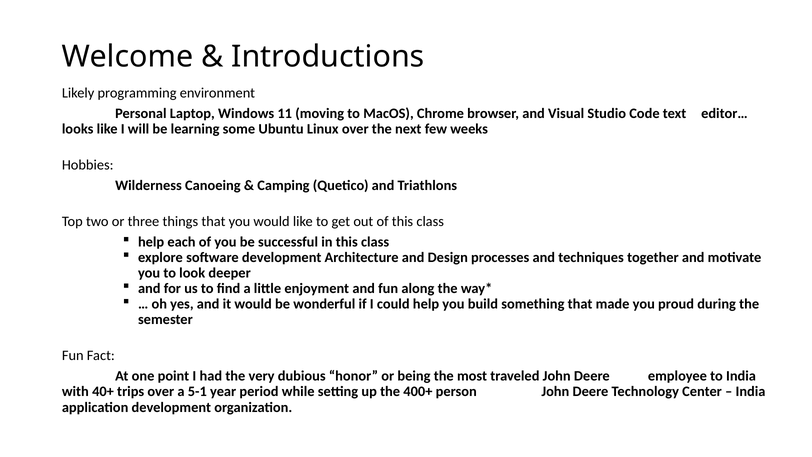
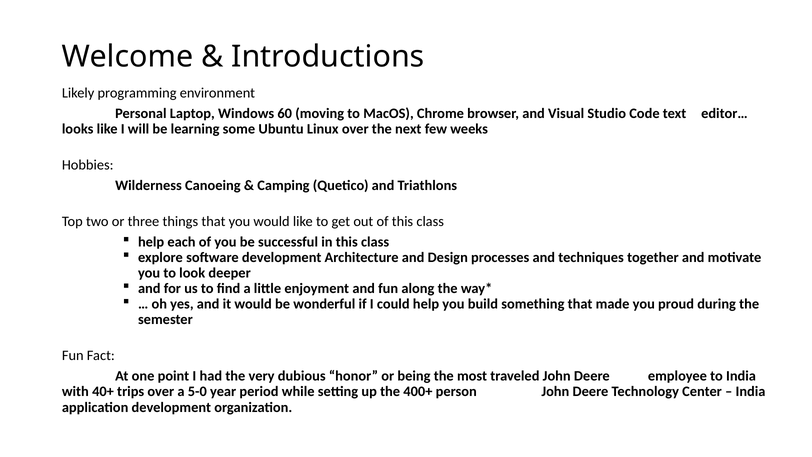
11: 11 -> 60
5-1: 5-1 -> 5-0
